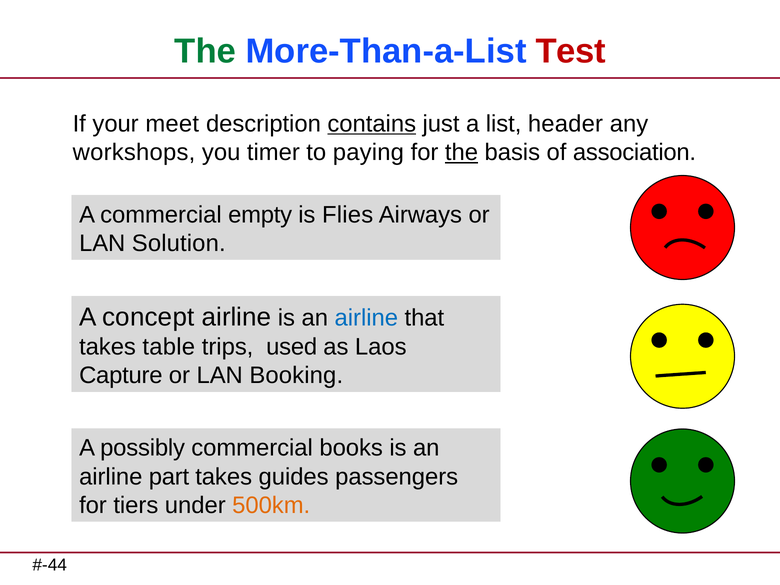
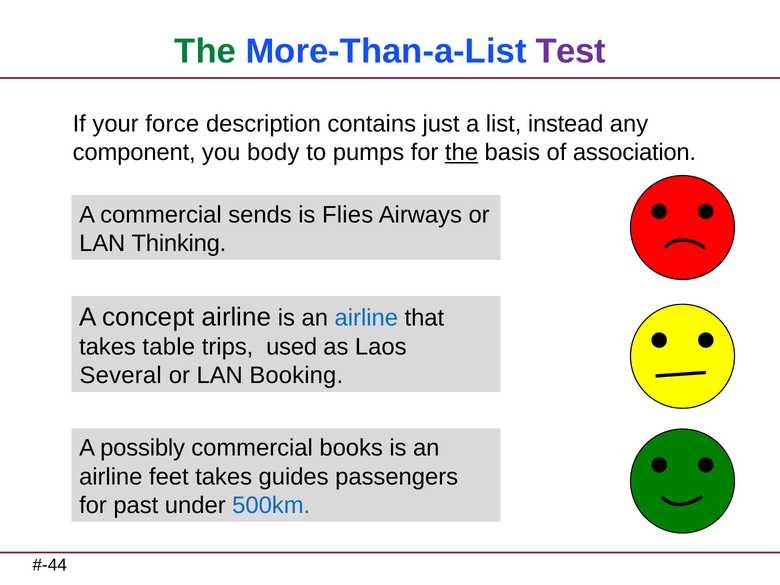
Test colour: red -> purple
meet: meet -> force
contains underline: present -> none
header: header -> instead
workshops: workshops -> component
timer: timer -> body
paying: paying -> pumps
empty: empty -> sends
Solution: Solution -> Thinking
Capture: Capture -> Several
part: part -> feet
tiers: tiers -> past
500km colour: orange -> blue
